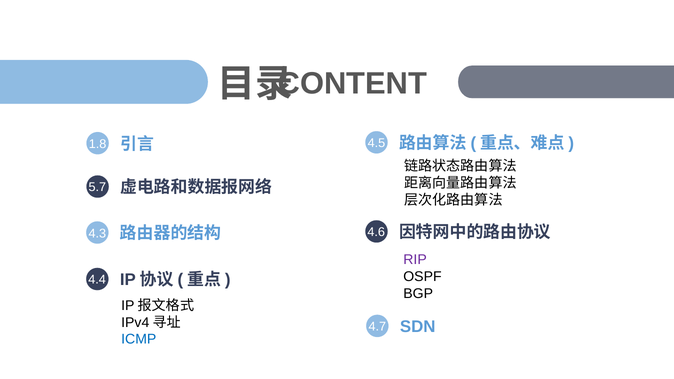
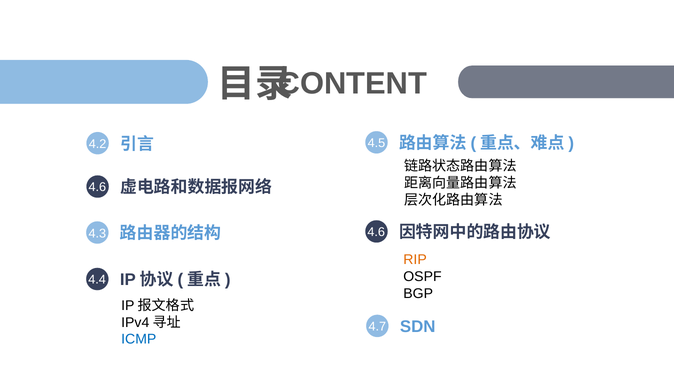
1.8: 1.8 -> 4.2
5.7 at (97, 187): 5.7 -> 4.6
RIP colour: purple -> orange
